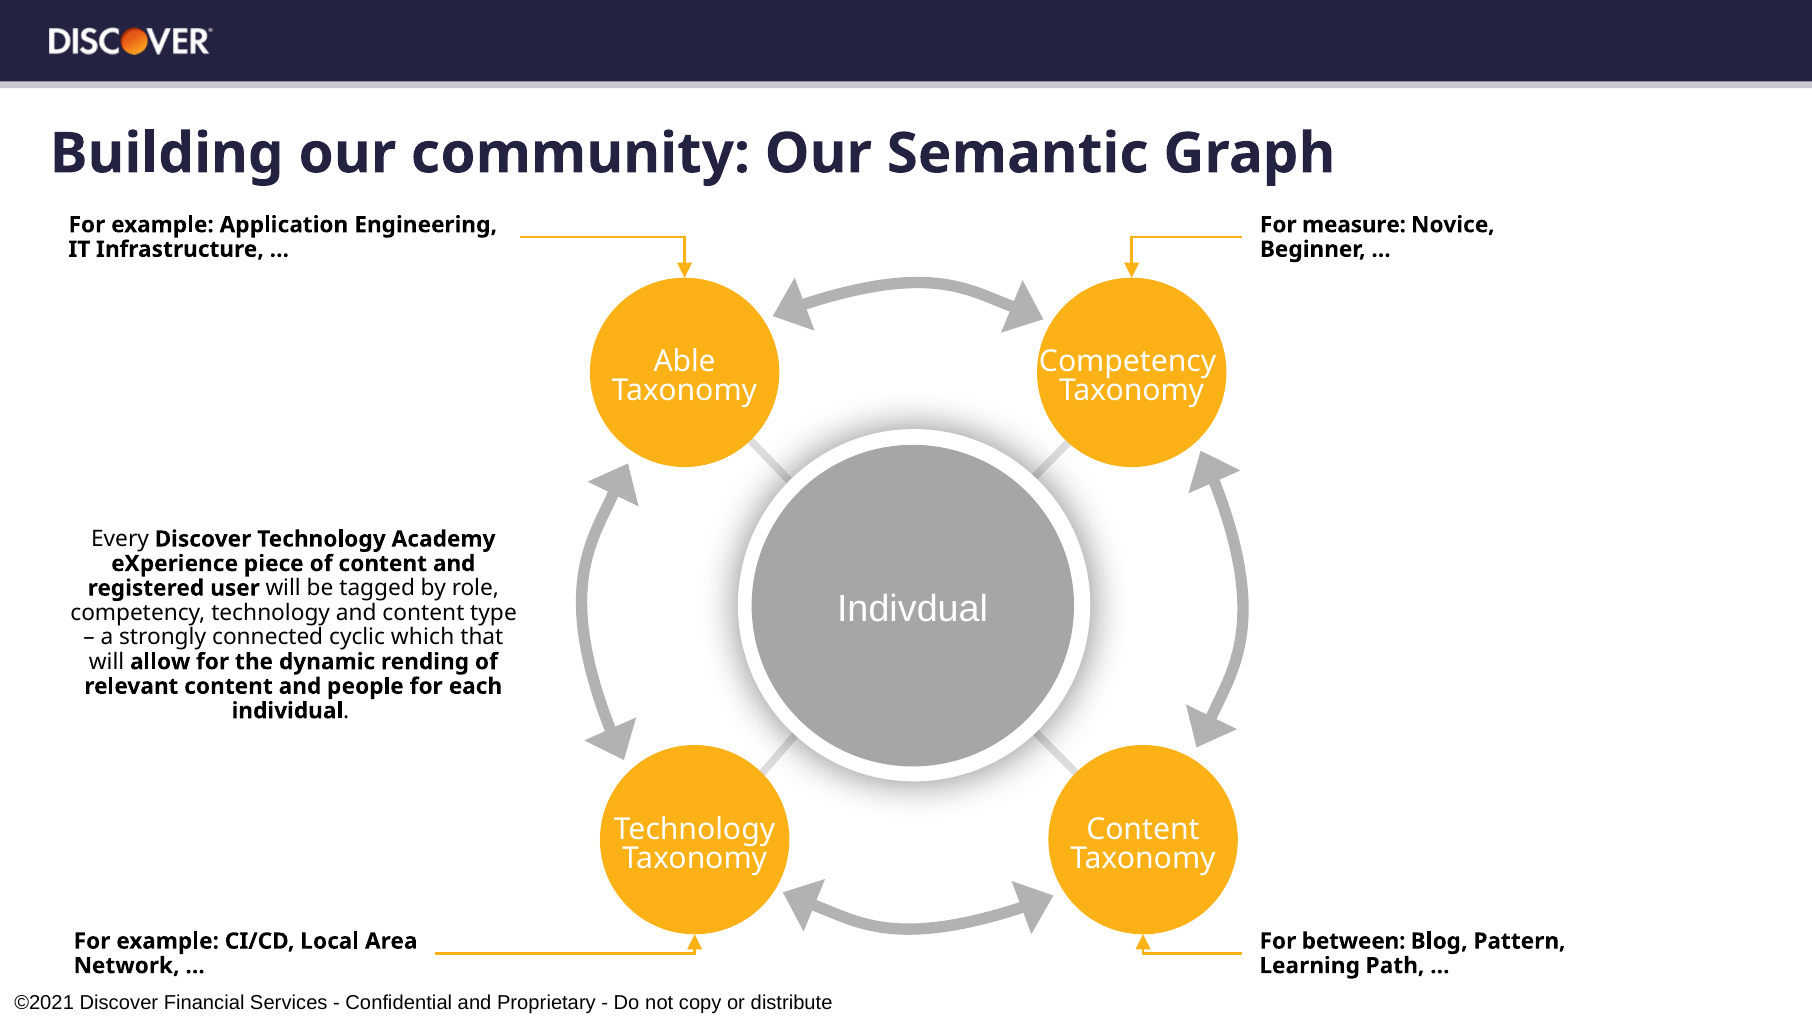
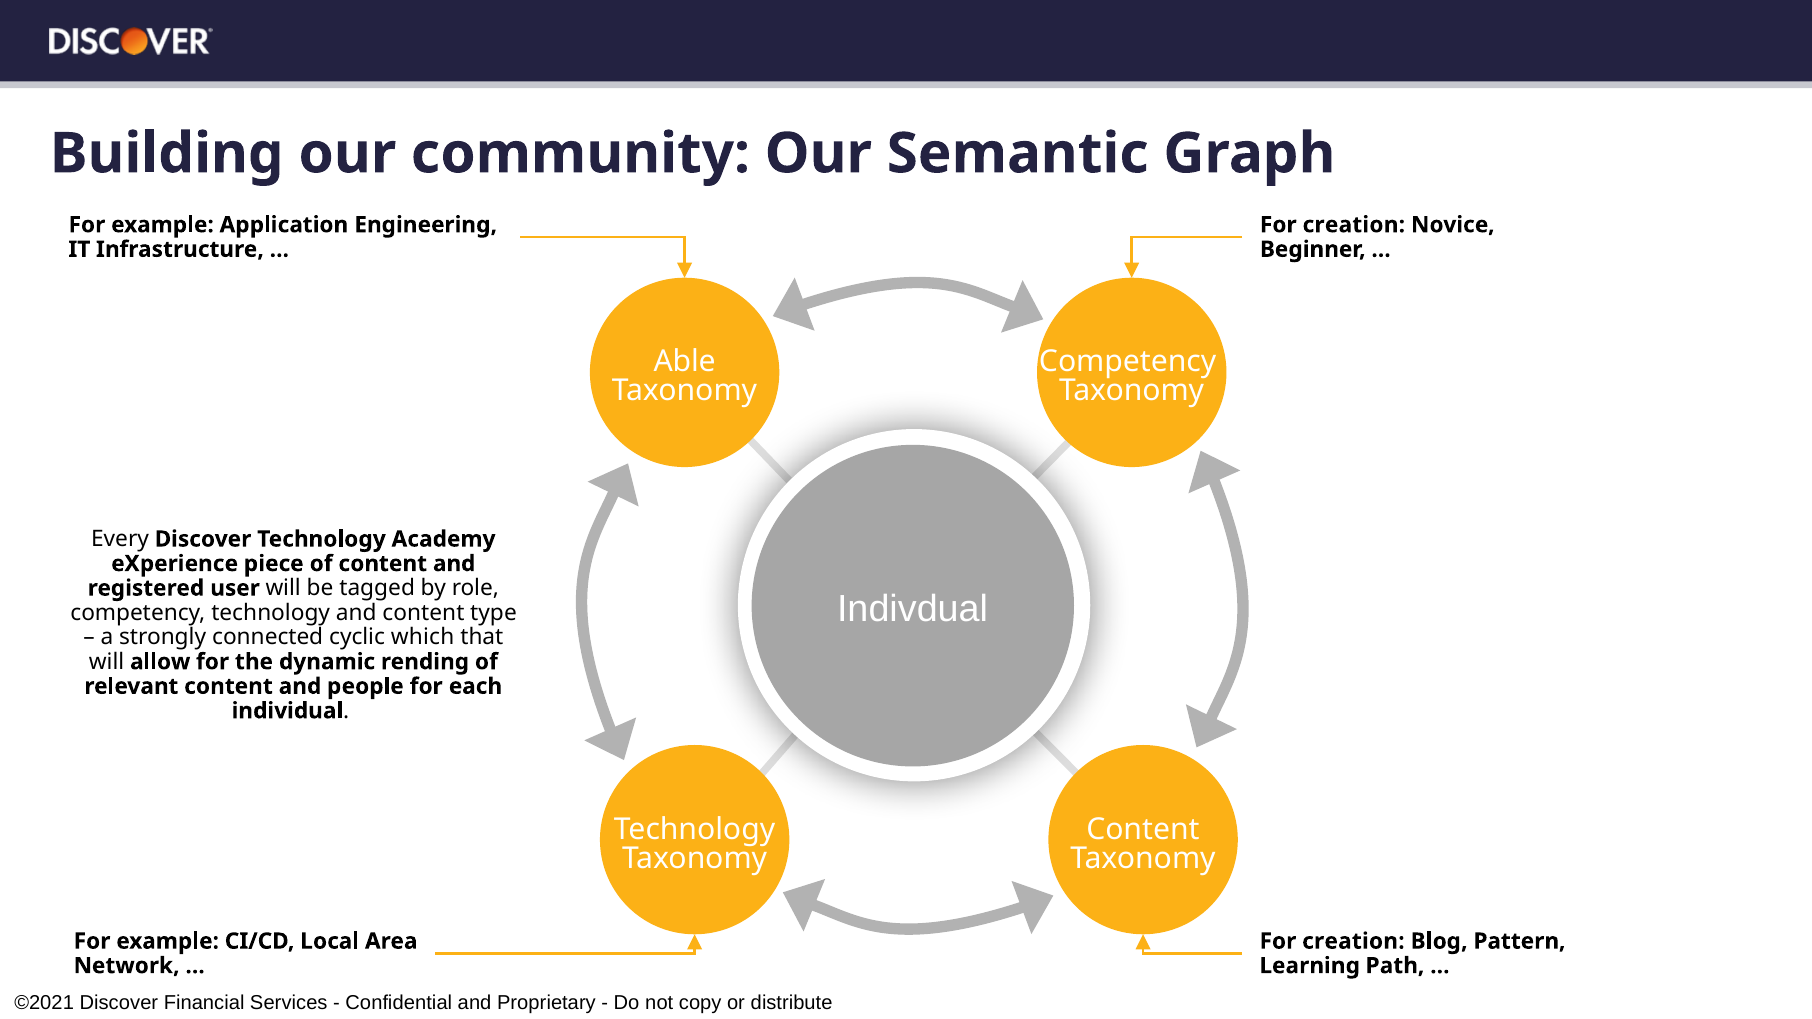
measure at (1354, 225): measure -> creation
between at (1354, 941): between -> creation
